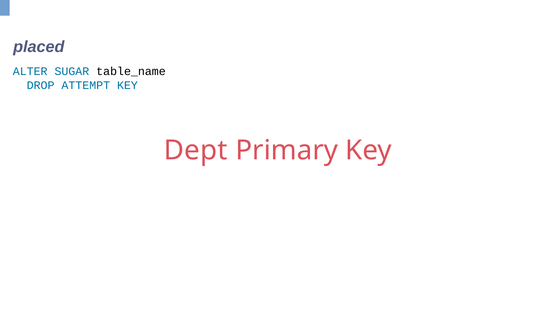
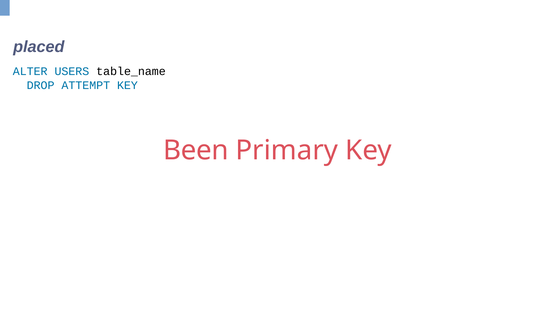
SUGAR: SUGAR -> USERS
Dept: Dept -> Been
